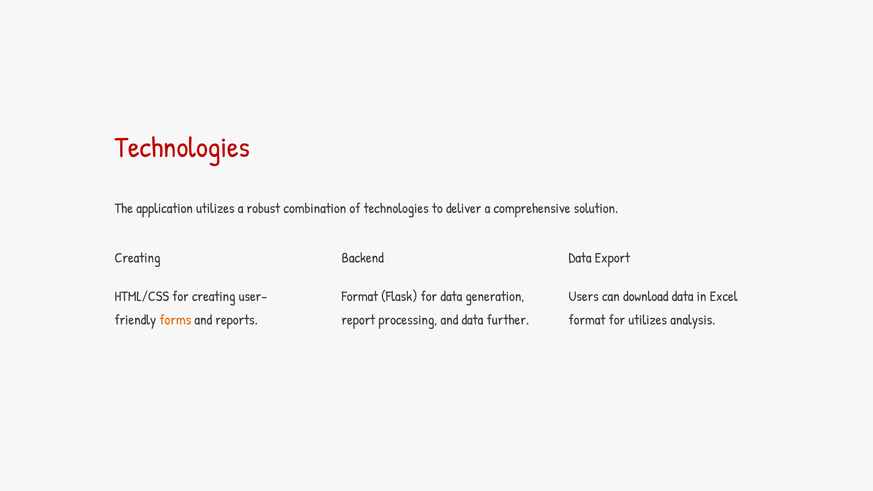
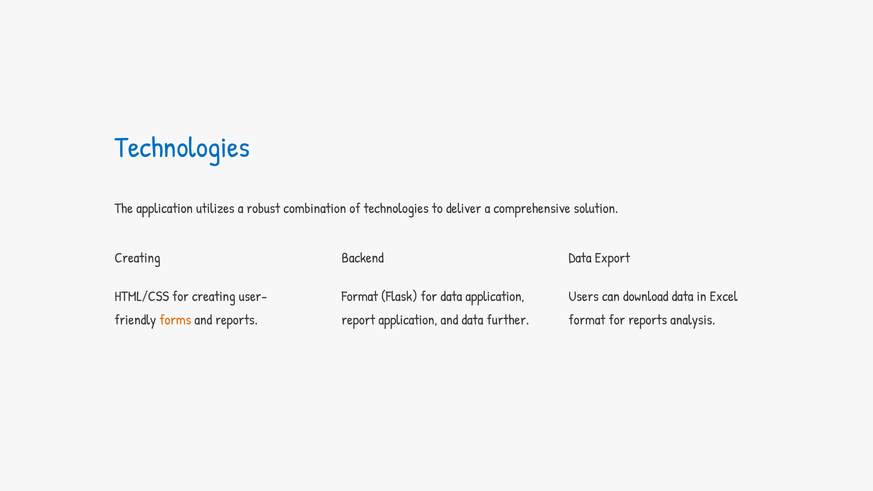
Technologies at (182, 148) colour: red -> blue
data generation: generation -> application
report processing: processing -> application
for utilizes: utilizes -> reports
